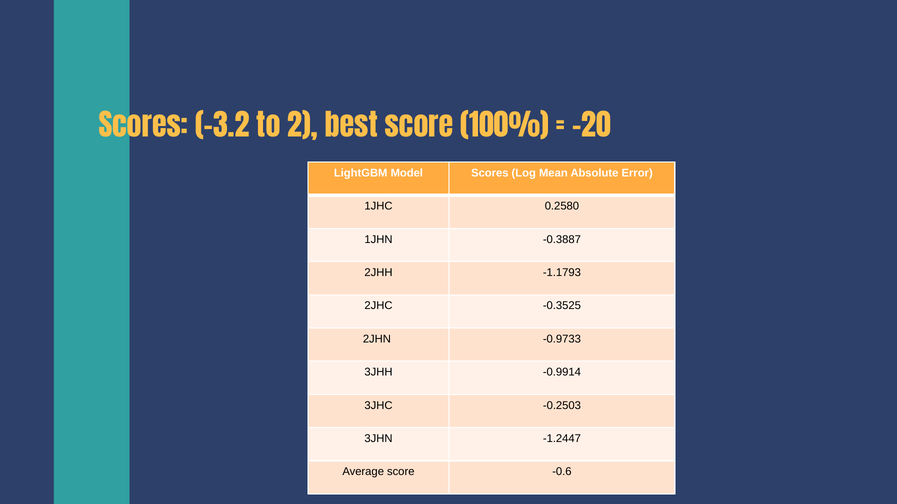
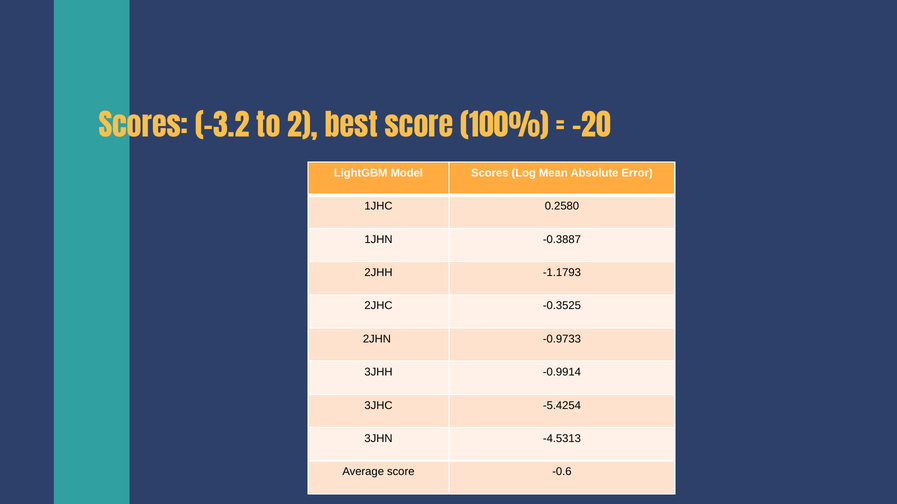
-0.2503: -0.2503 -> -5.4254
-1.2447: -1.2447 -> -4.5313
